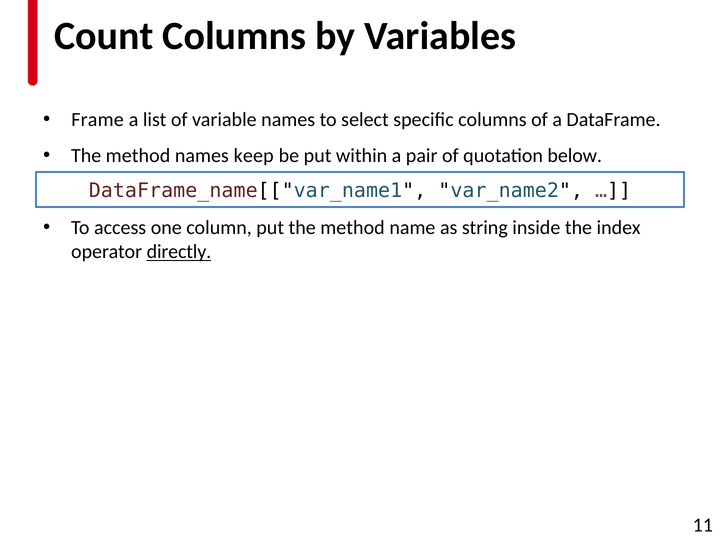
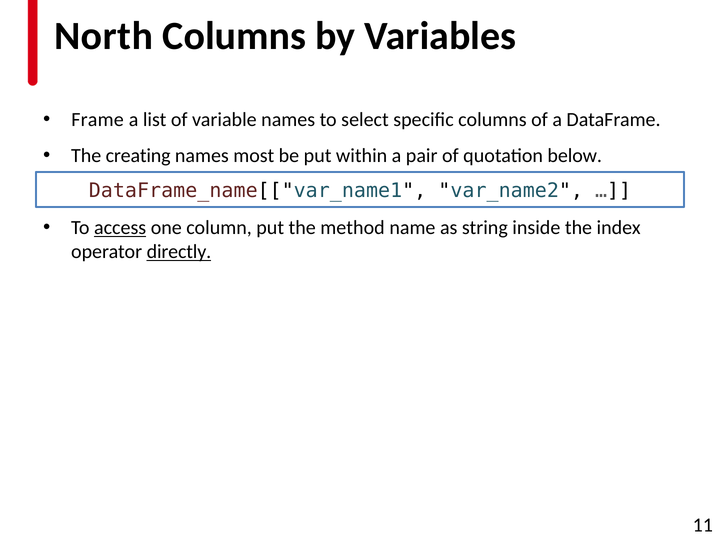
Count: Count -> North
method at (138, 156): method -> creating
keep: keep -> most
access underline: none -> present
